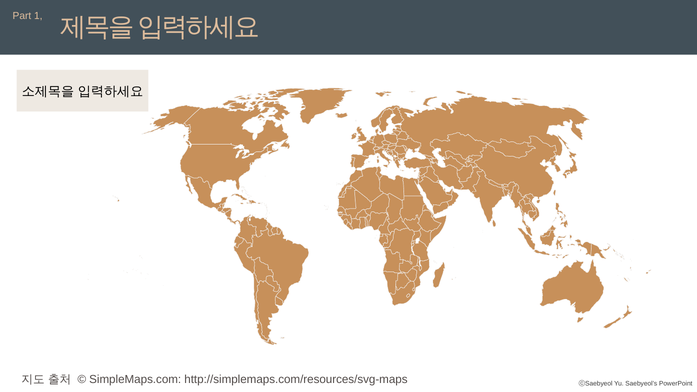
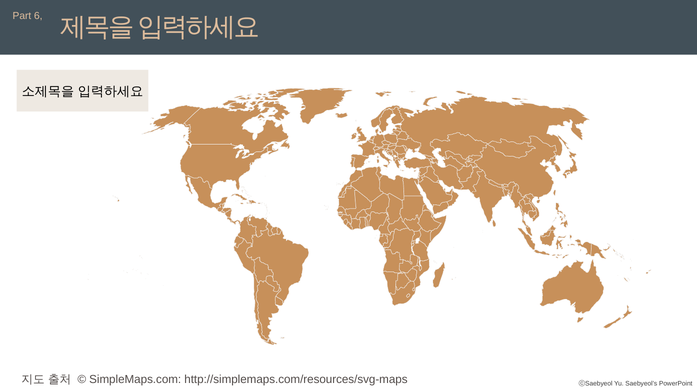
1: 1 -> 6
